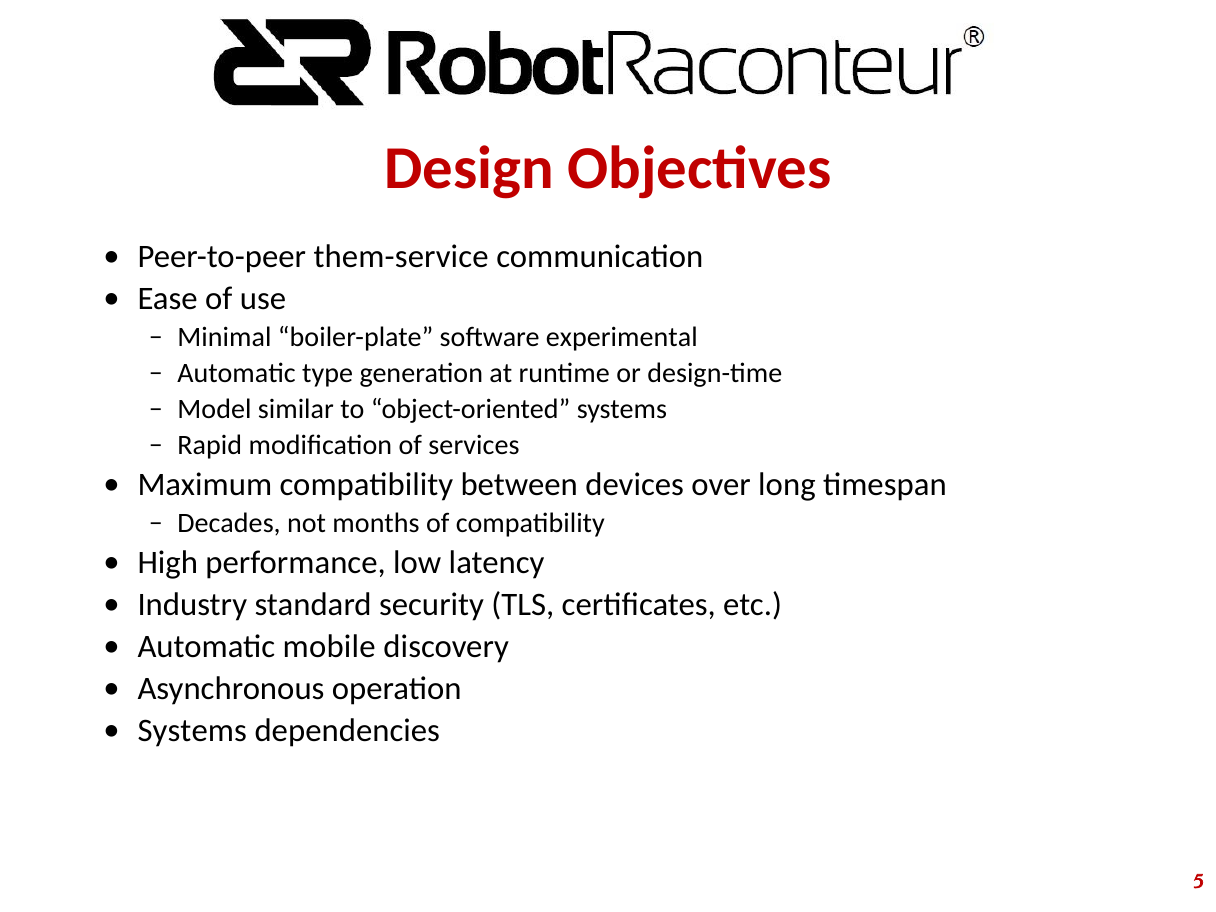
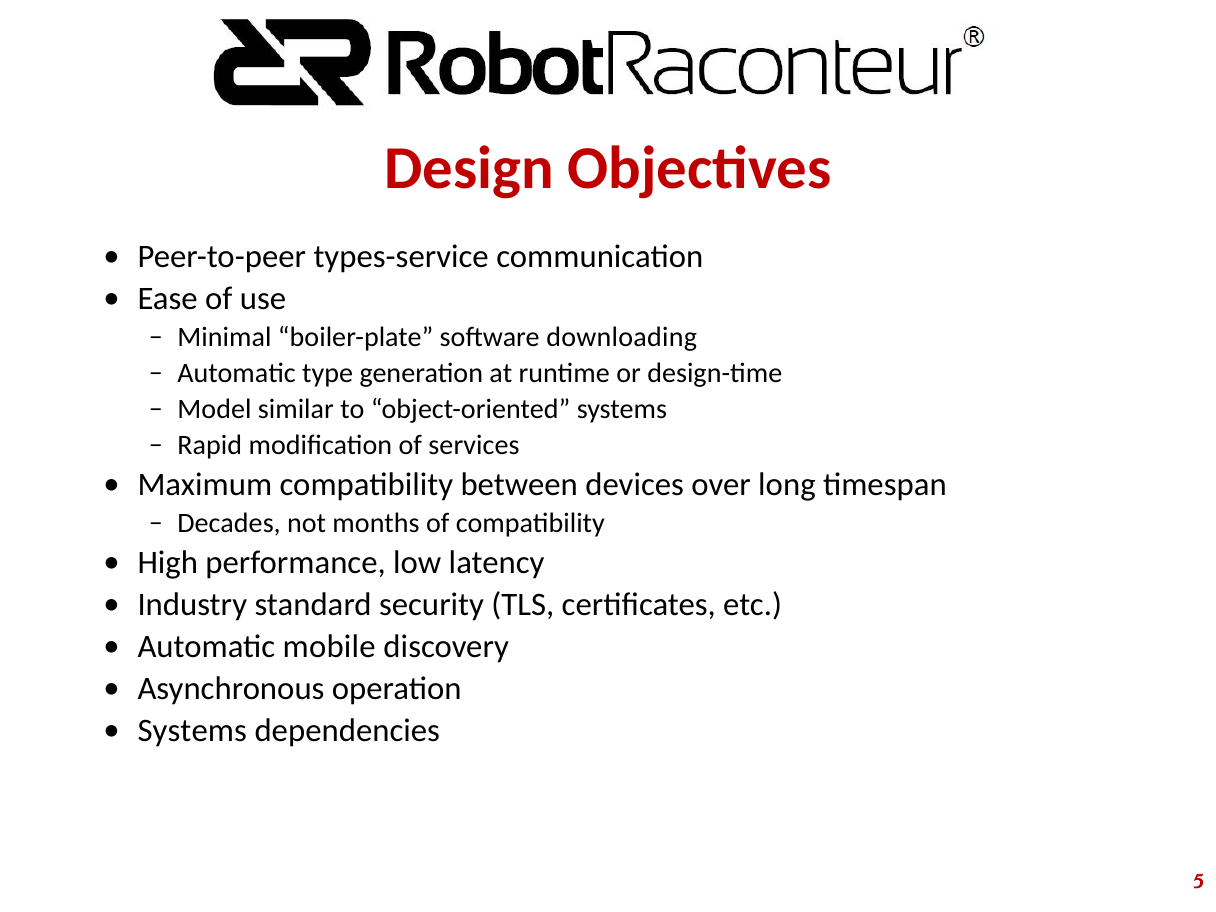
them-service: them-service -> types-service
experimental: experimental -> downloading
